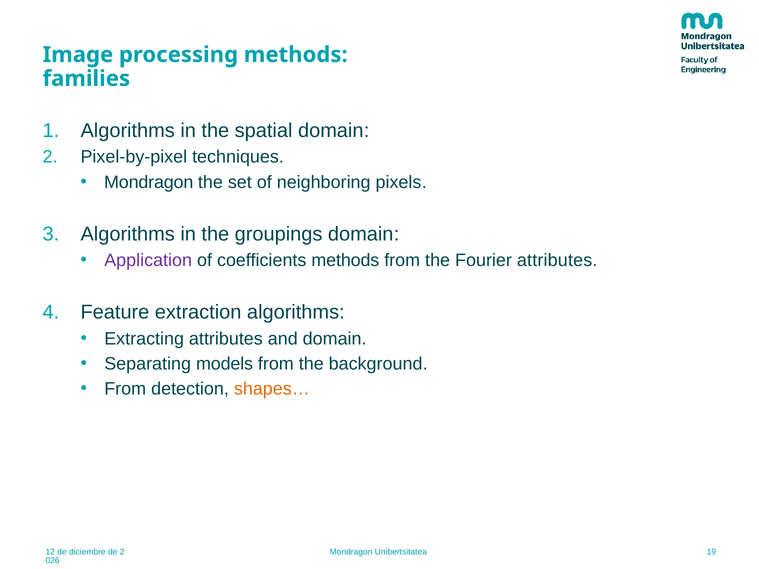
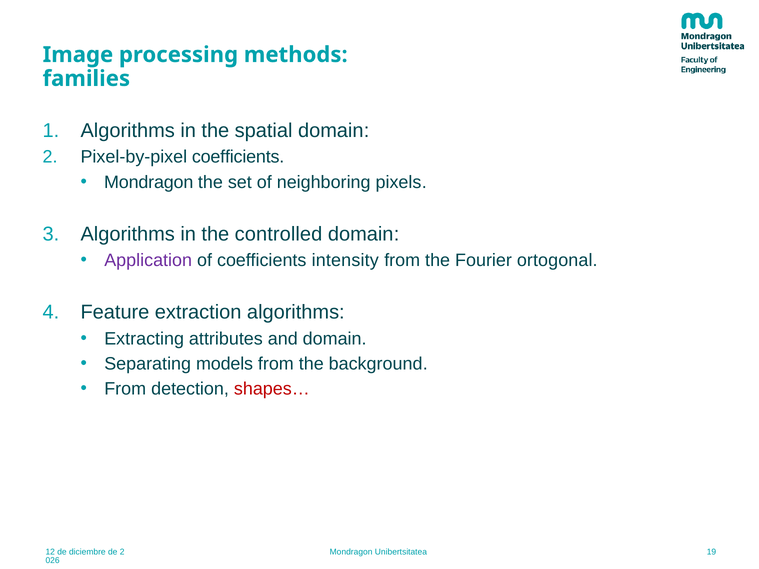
Pixel-by-pixel techniques: techniques -> coefficients
groupings: groupings -> controlled
coefficients methods: methods -> intensity
Fourier attributes: attributes -> ortogonal
shapes… colour: orange -> red
